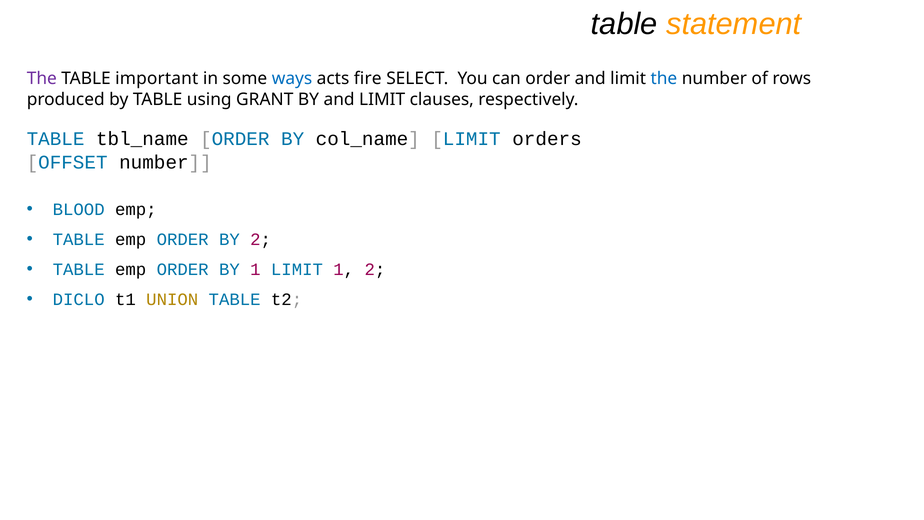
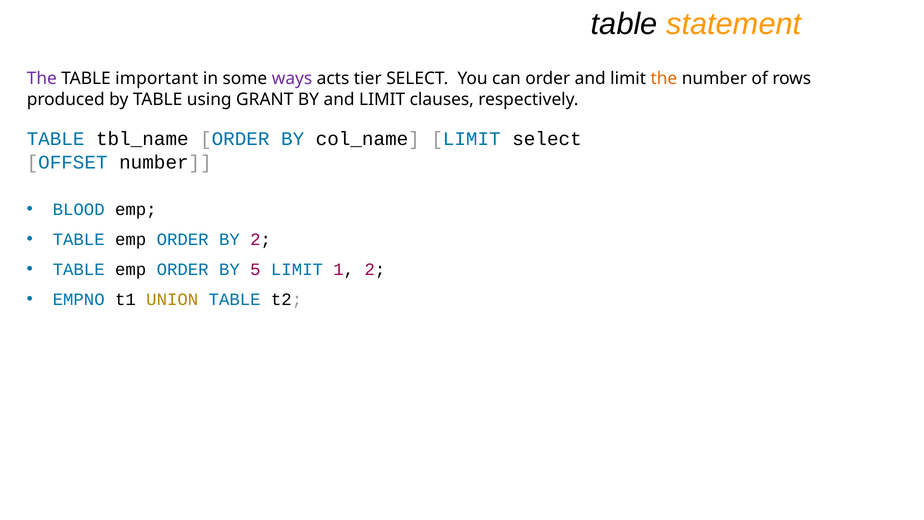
ways colour: blue -> purple
fire: fire -> tier
the at (664, 79) colour: blue -> orange
LIMIT orders: orders -> select
BY 1: 1 -> 5
DICLO: DICLO -> EMPNO
